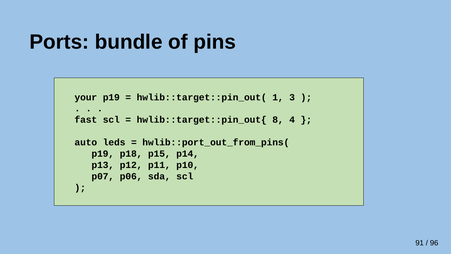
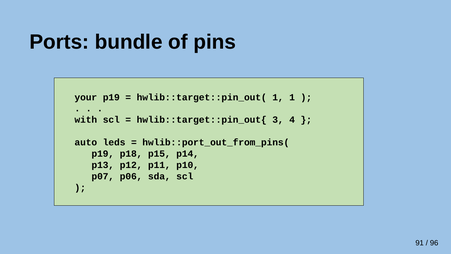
1 3: 3 -> 1
fast: fast -> with
8: 8 -> 3
